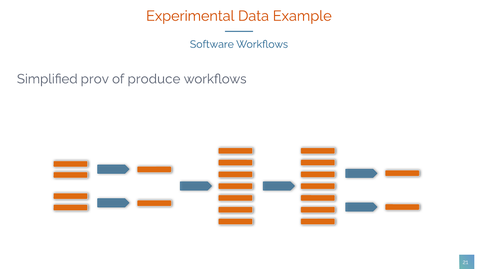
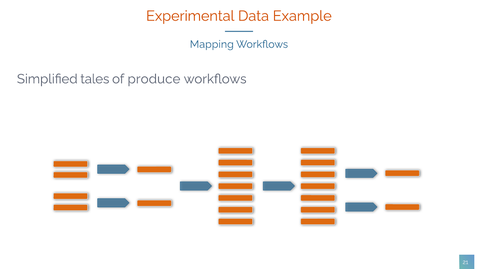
Software: Software -> Mapping
prov: prov -> tales
